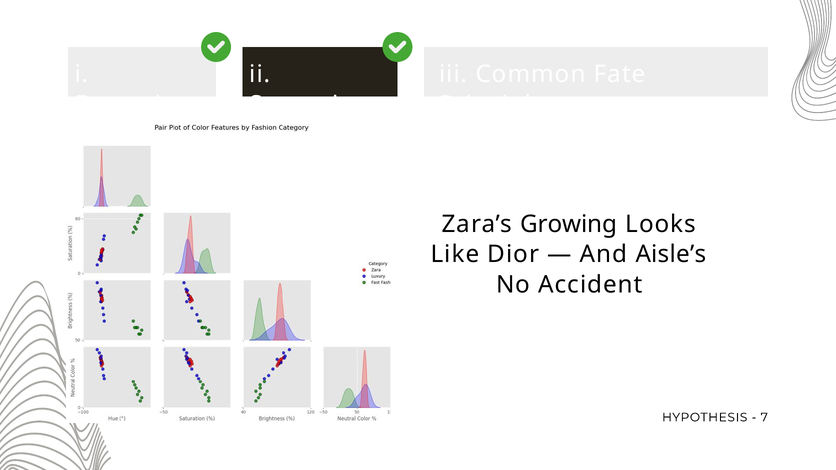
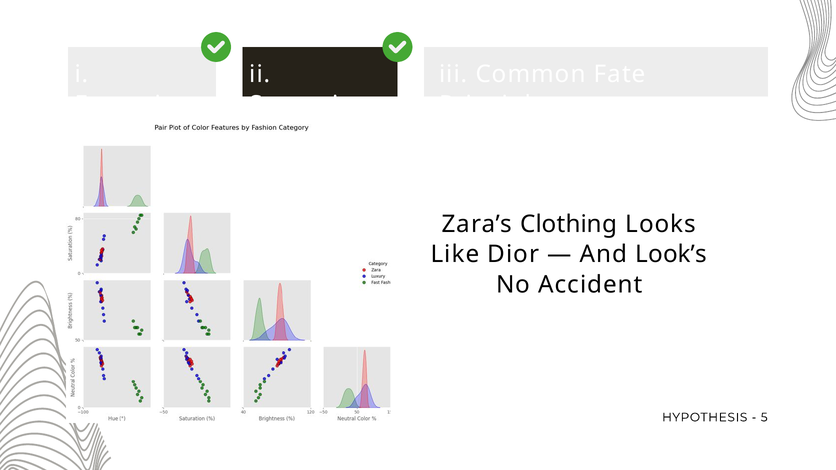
Growing: Growing -> Clothing
Aisle’s: Aisle’s -> Look’s
7: 7 -> 5
